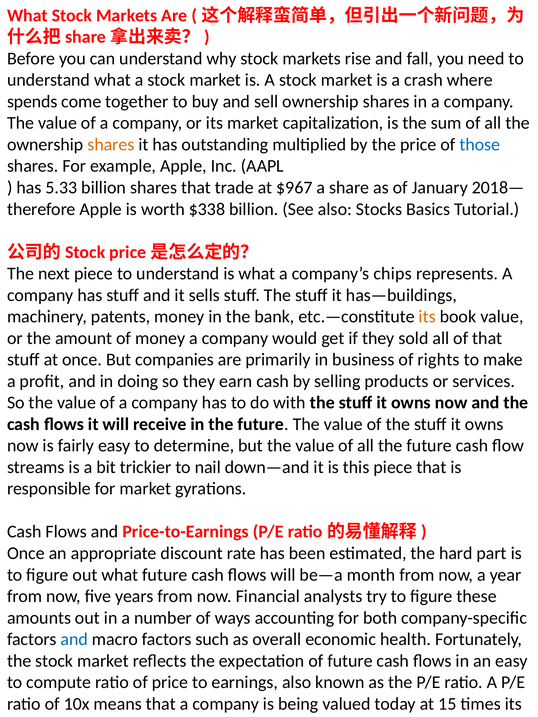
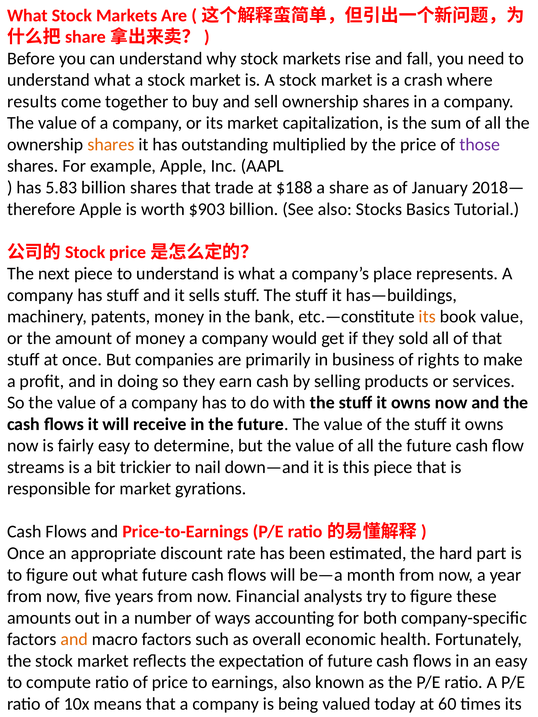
spends: spends -> results
those at (480, 145) colour: blue -> purple
5.33: 5.33 -> 5.83
$967: $967 -> $188
$338: $338 -> $903
chips: chips -> place
and at (74, 640) colour: blue -> orange
15: 15 -> 60
